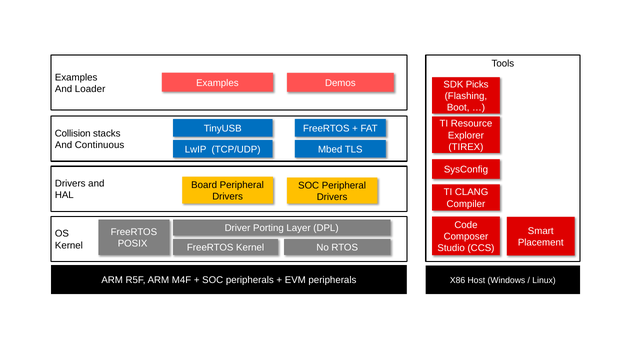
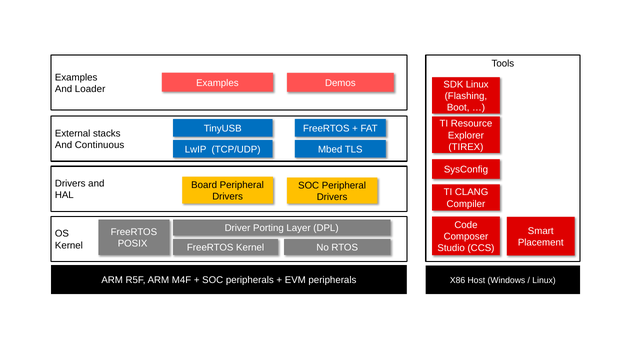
SDK Picks: Picks -> Linux
Collision: Collision -> External
